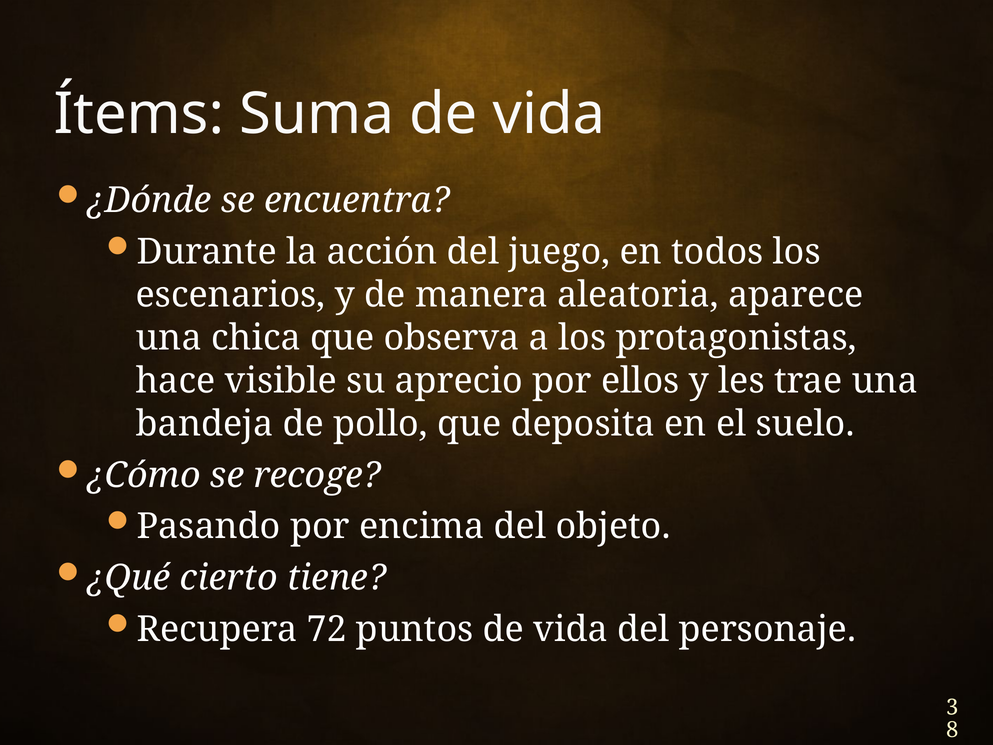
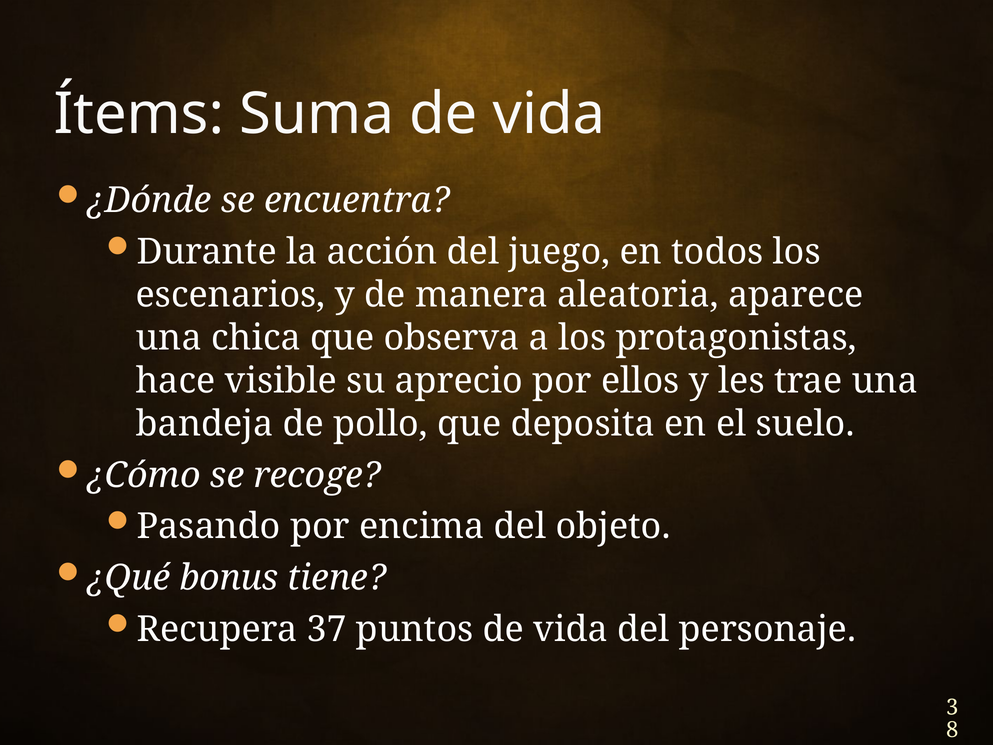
cierto: cierto -> bonus
72: 72 -> 37
